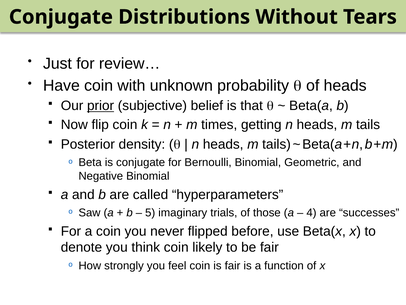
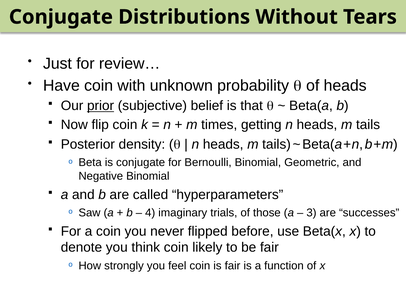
5: 5 -> 4
4: 4 -> 3
